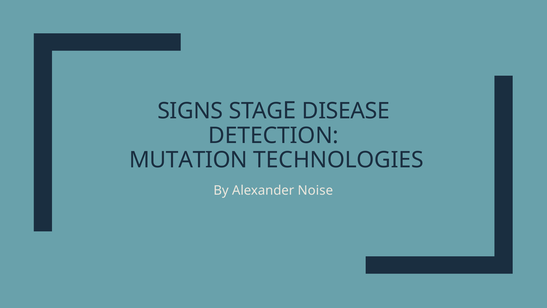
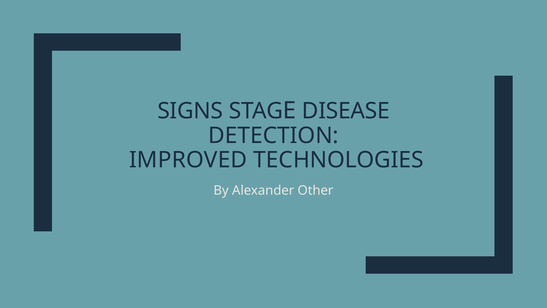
MUTATION: MUTATION -> IMPROVED
Noise: Noise -> Other
